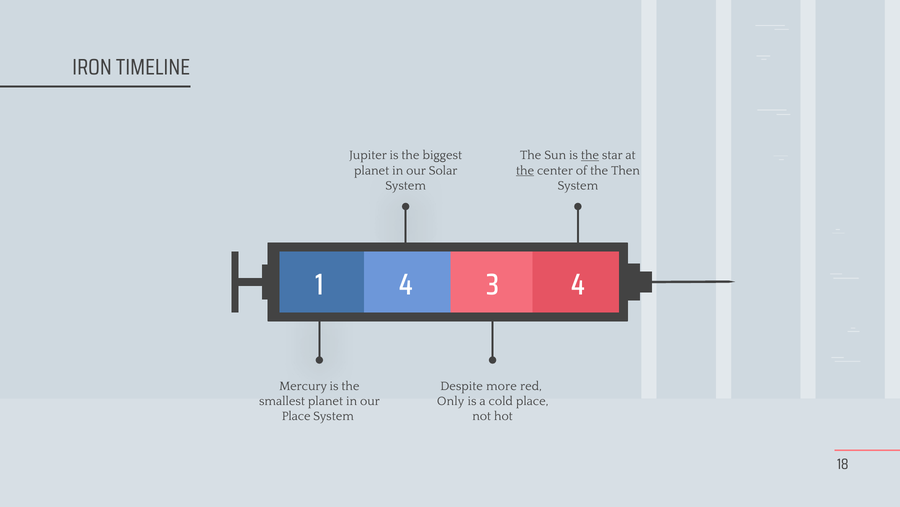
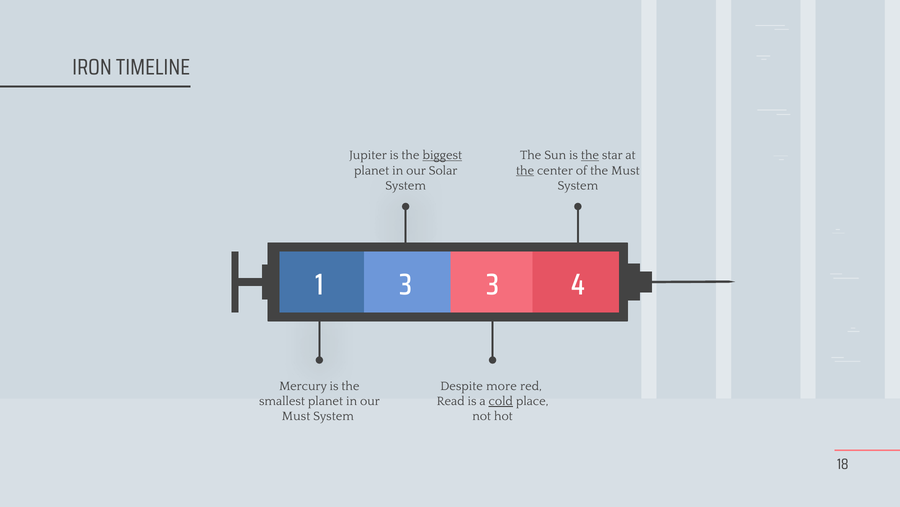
biggest underline: none -> present
the Then: Then -> Must
1 4: 4 -> 3
Only: Only -> Read
cold underline: none -> present
Place at (296, 415): Place -> Must
